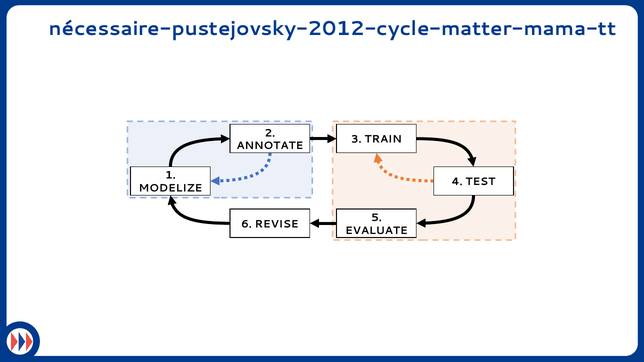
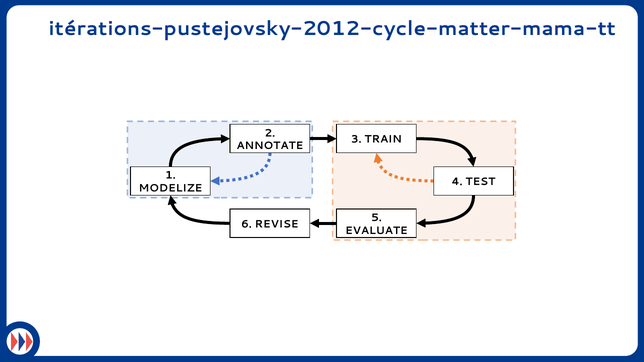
nécessaire-pustejovsky-2012-cycle-matter-mama-tt: nécessaire-pustejovsky-2012-cycle-matter-mama-tt -> itérations-pustejovsky-2012-cycle-matter-mama-tt
